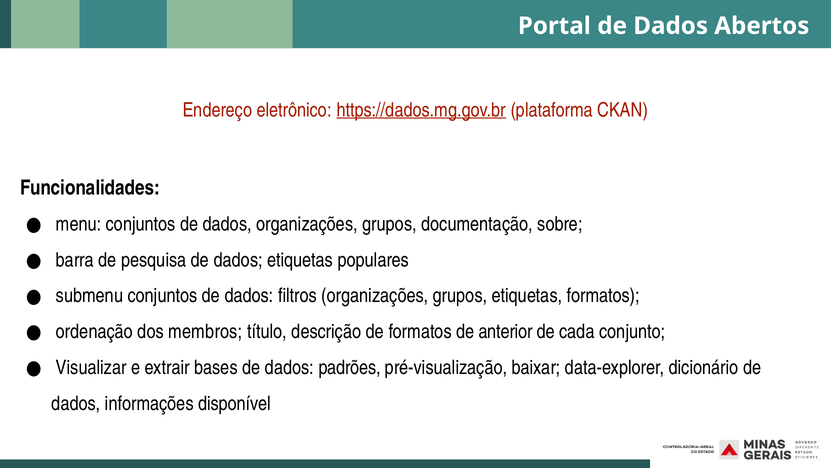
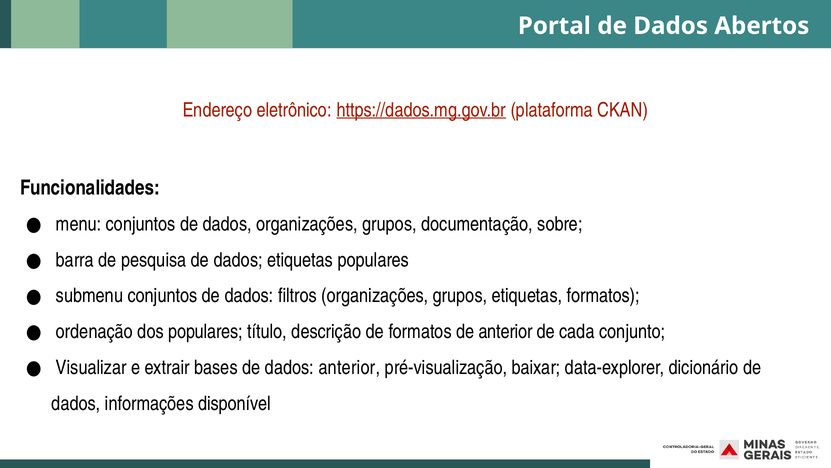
dos membros: membros -> populares
dados padrões: padrões -> anterior
